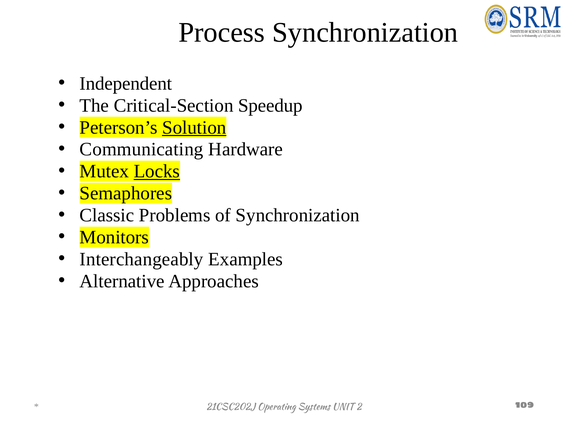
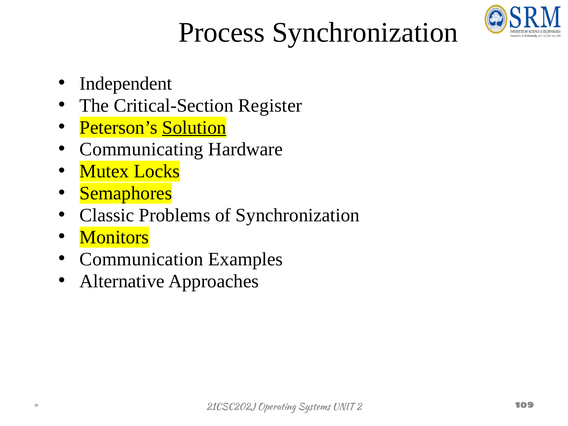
Speedup: Speedup -> Register
Locks underline: present -> none
Interchangeably: Interchangeably -> Communication
